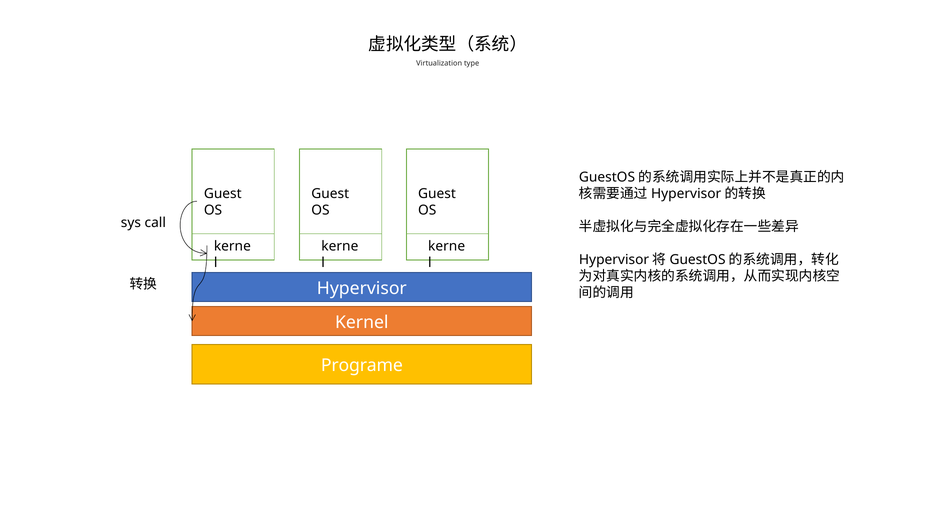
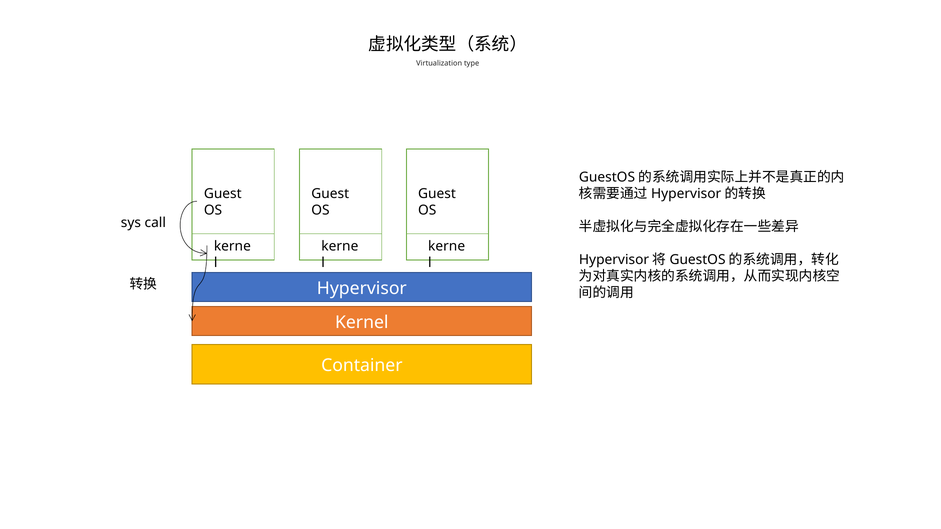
Programe: Programe -> Container
